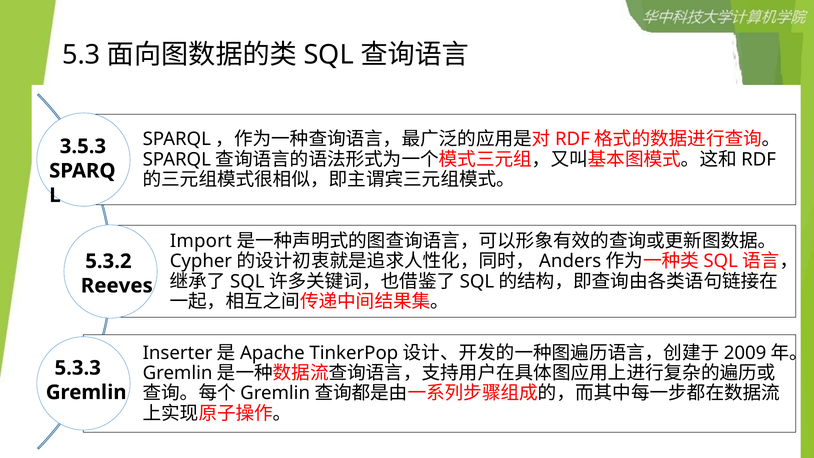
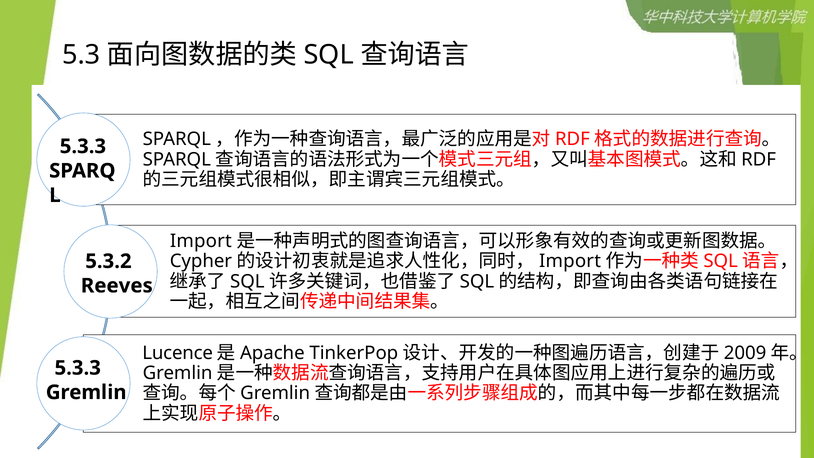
3.5.3 at (83, 146): 3.5.3 -> 5.3.3
Anders at (570, 261): Anders -> Import
Inserter: Inserter -> Lucence
